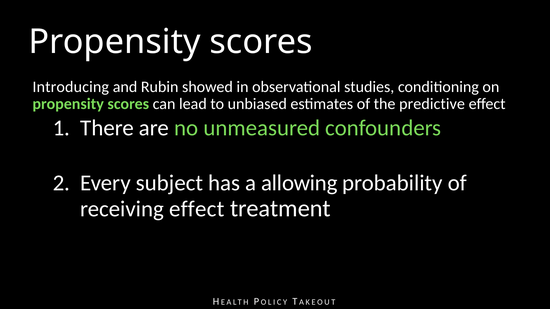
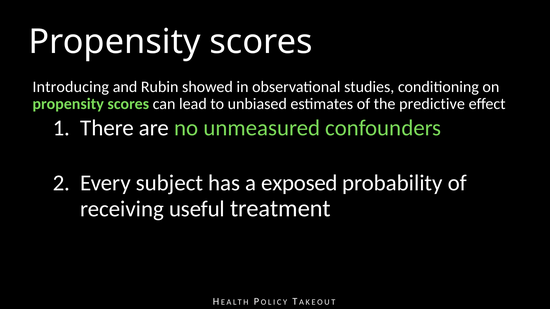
allowing: allowing -> exposed
receiving effect: effect -> useful
